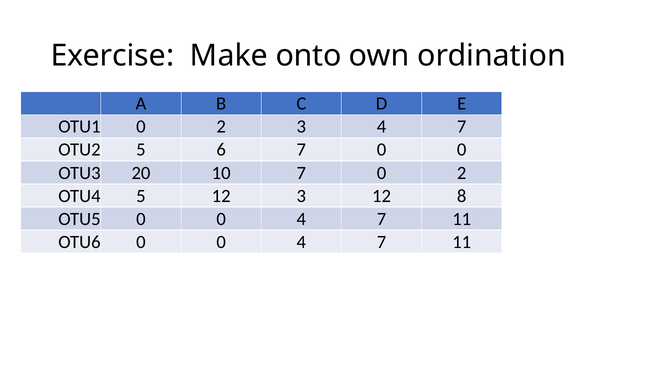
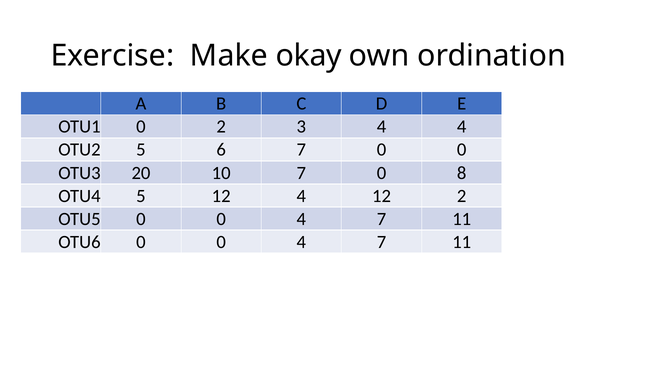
onto: onto -> okay
3 4 7: 7 -> 4
7 0 2: 2 -> 8
12 3: 3 -> 4
12 8: 8 -> 2
